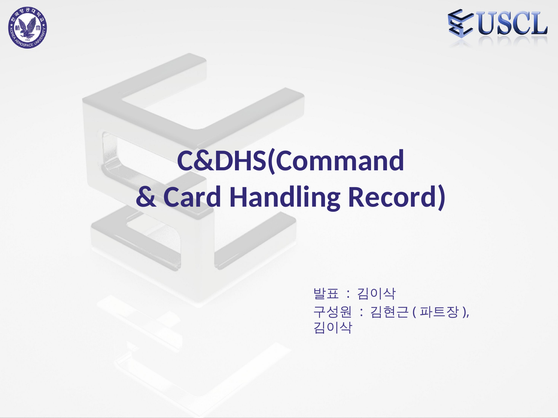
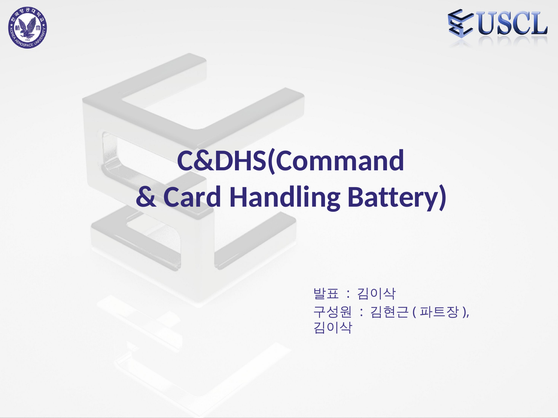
Record: Record -> Battery
